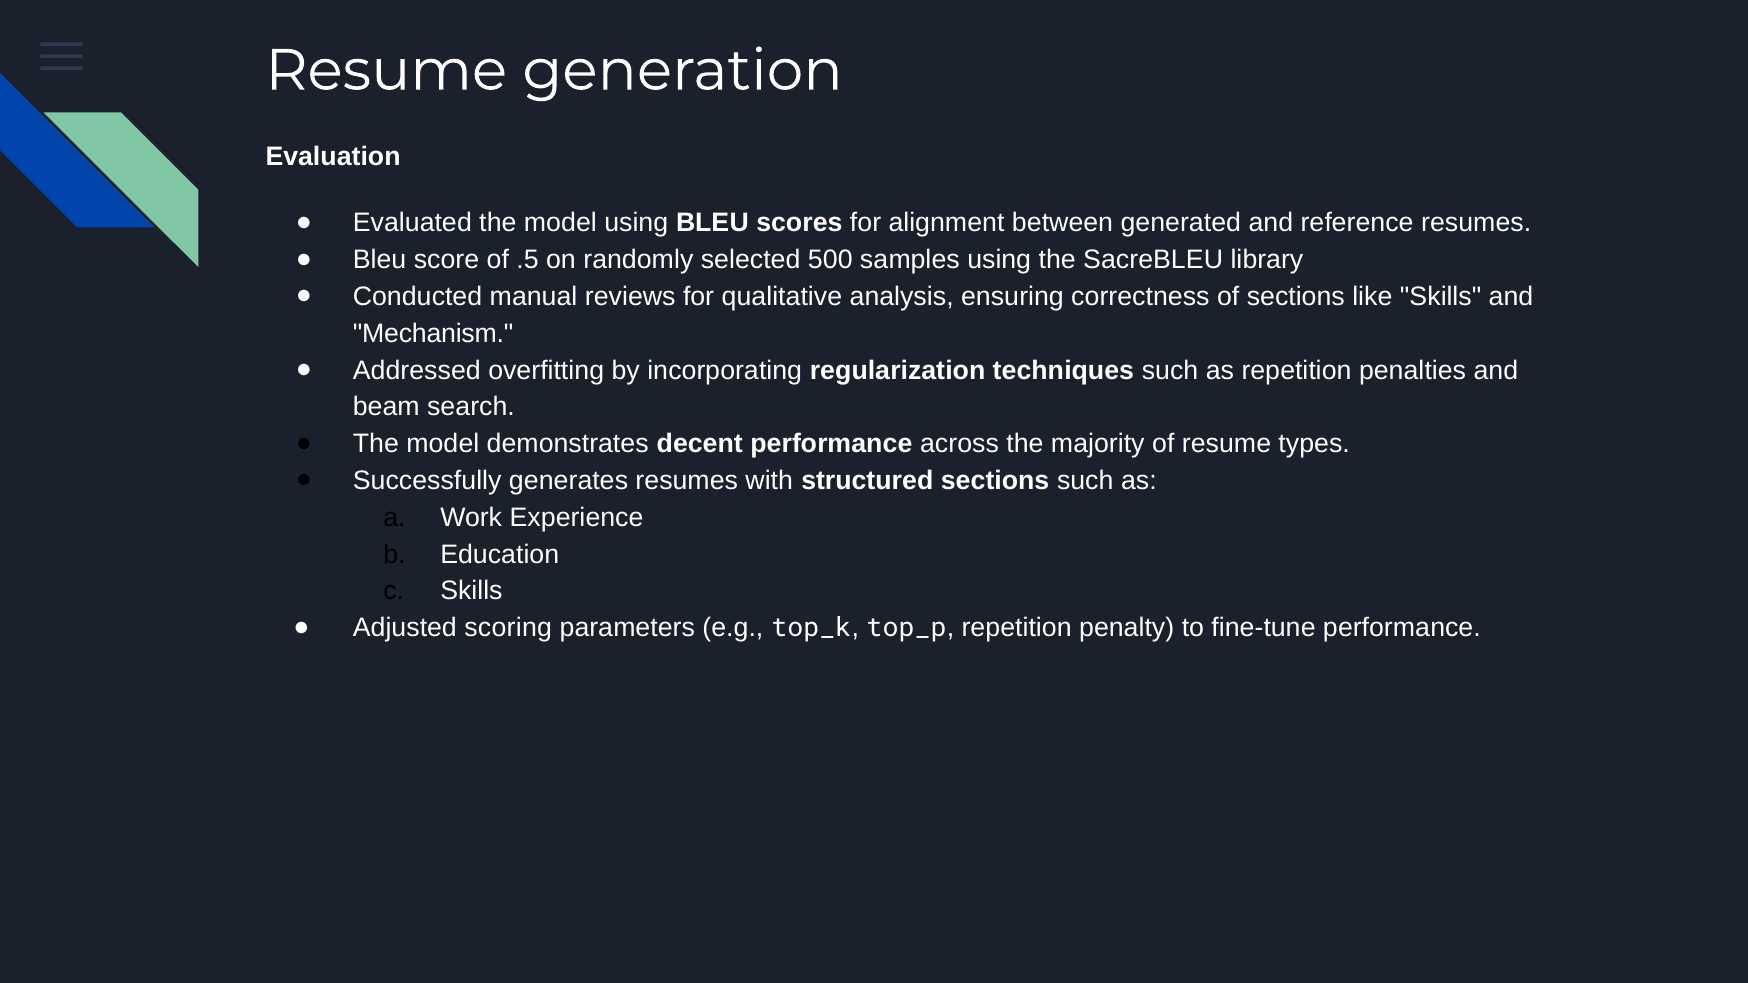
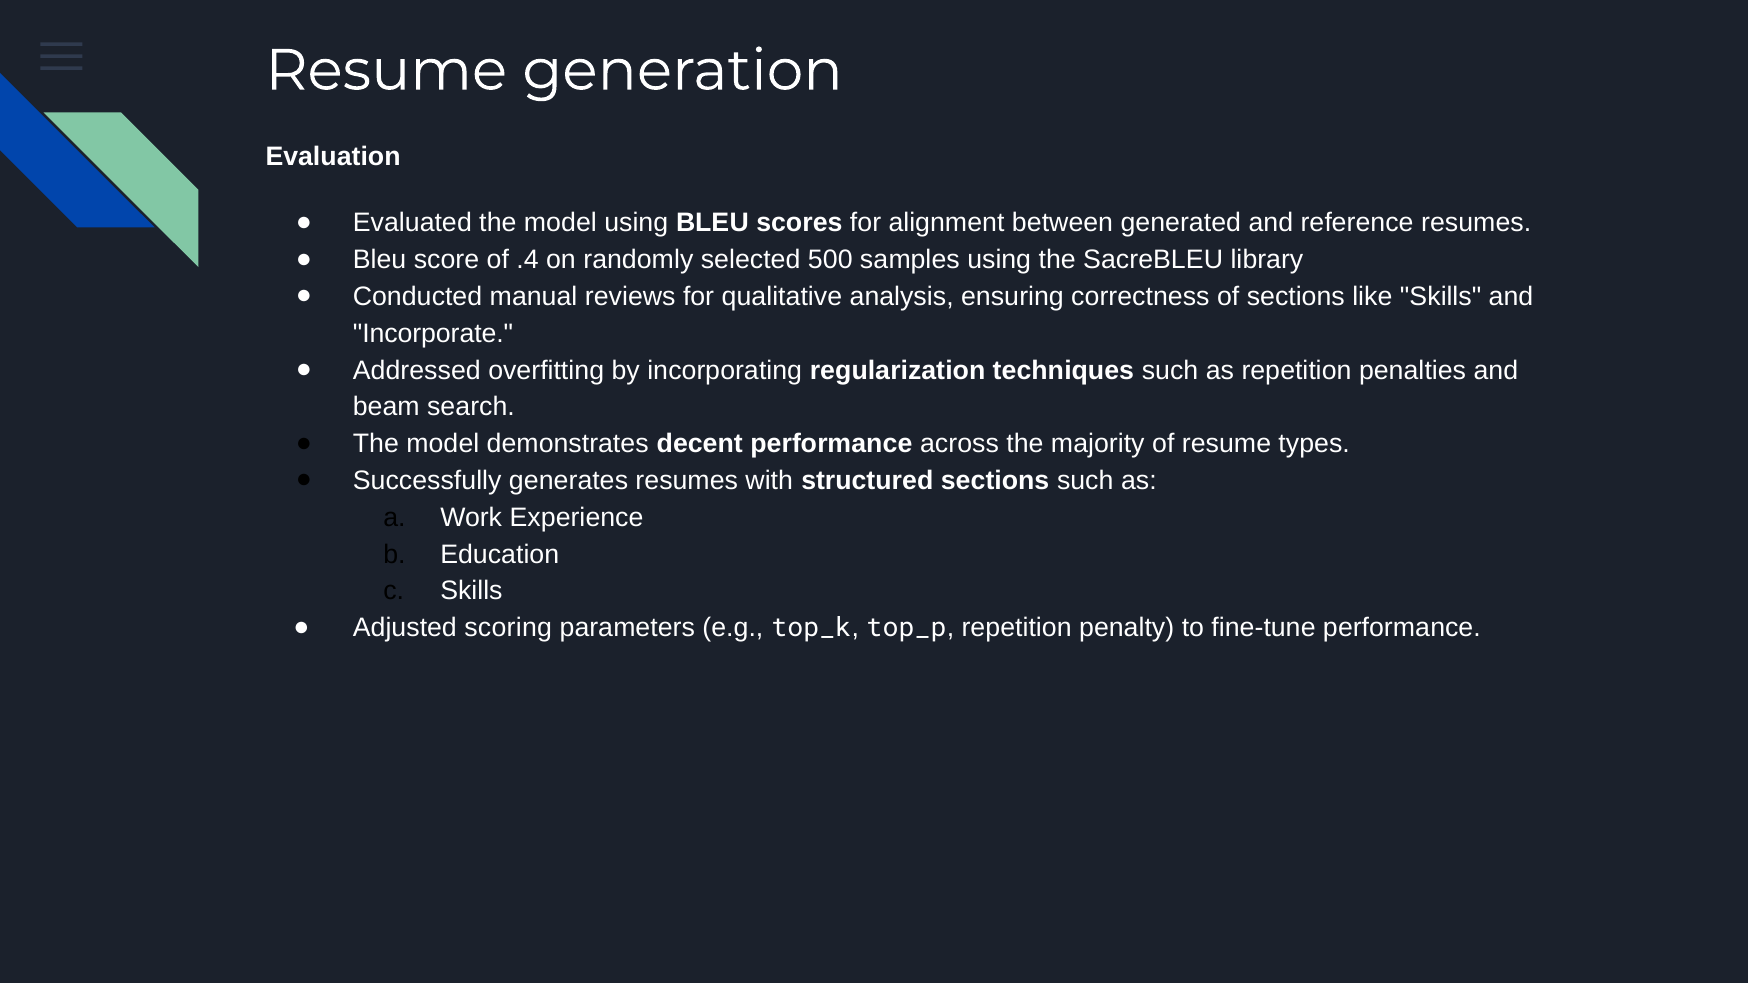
.5: .5 -> .4
Mechanism: Mechanism -> Incorporate
